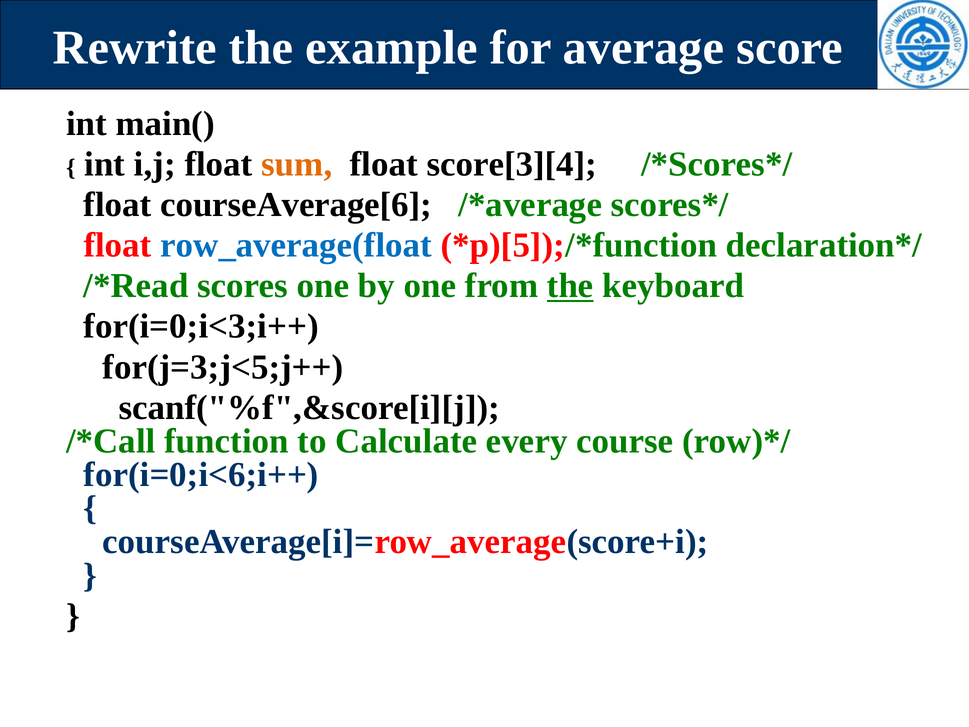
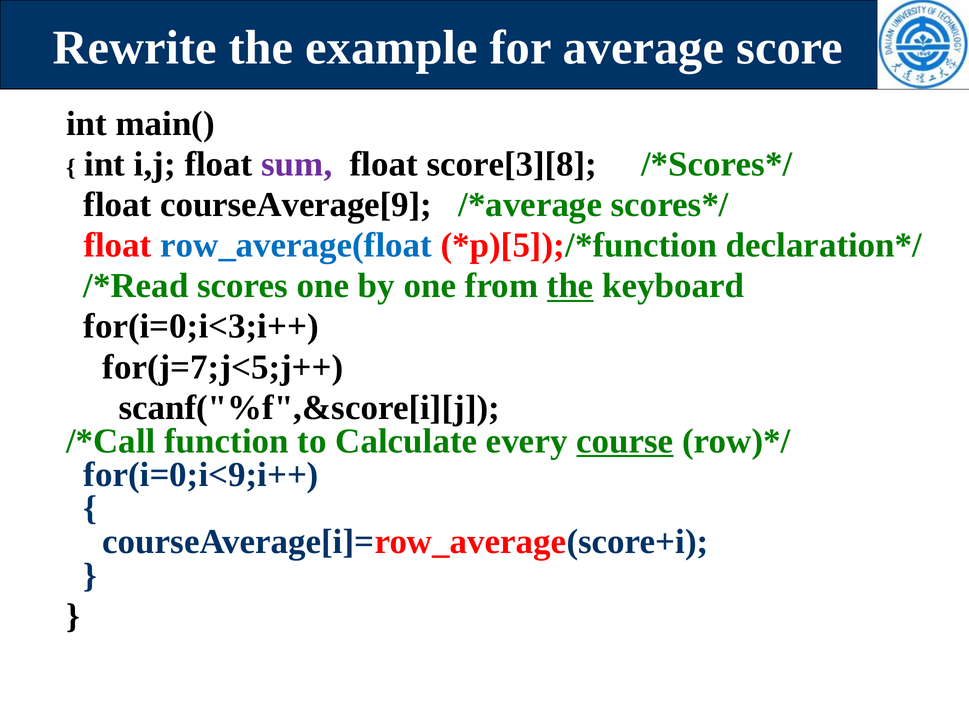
sum colour: orange -> purple
score[3][4: score[3][4 -> score[3][8
courseAverage[6: courseAverage[6 -> courseAverage[9
for(j=3;j<5;j++: for(j=3;j<5;j++ -> for(j=7;j<5;j++
course underline: none -> present
for(i=0;i<6;i++: for(i=0;i<6;i++ -> for(i=0;i<9;i++
